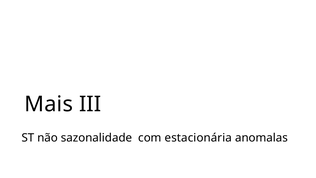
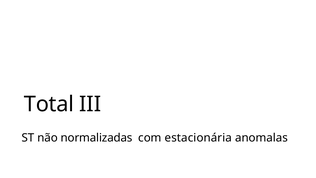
Mais: Mais -> Total
sazonalidade: sazonalidade -> normalizadas
